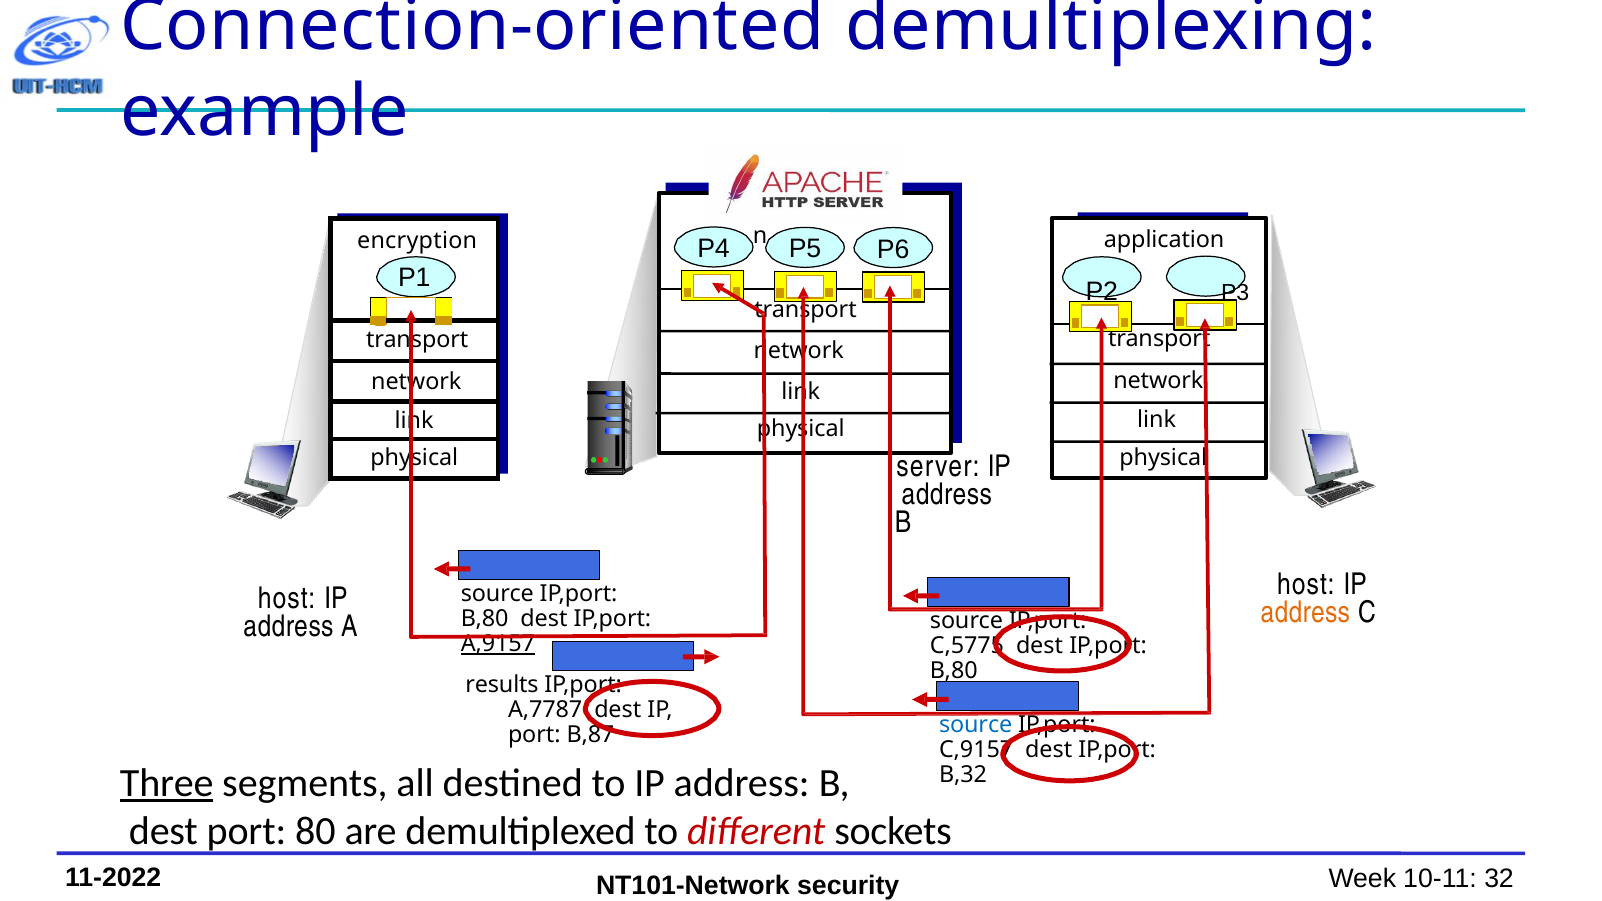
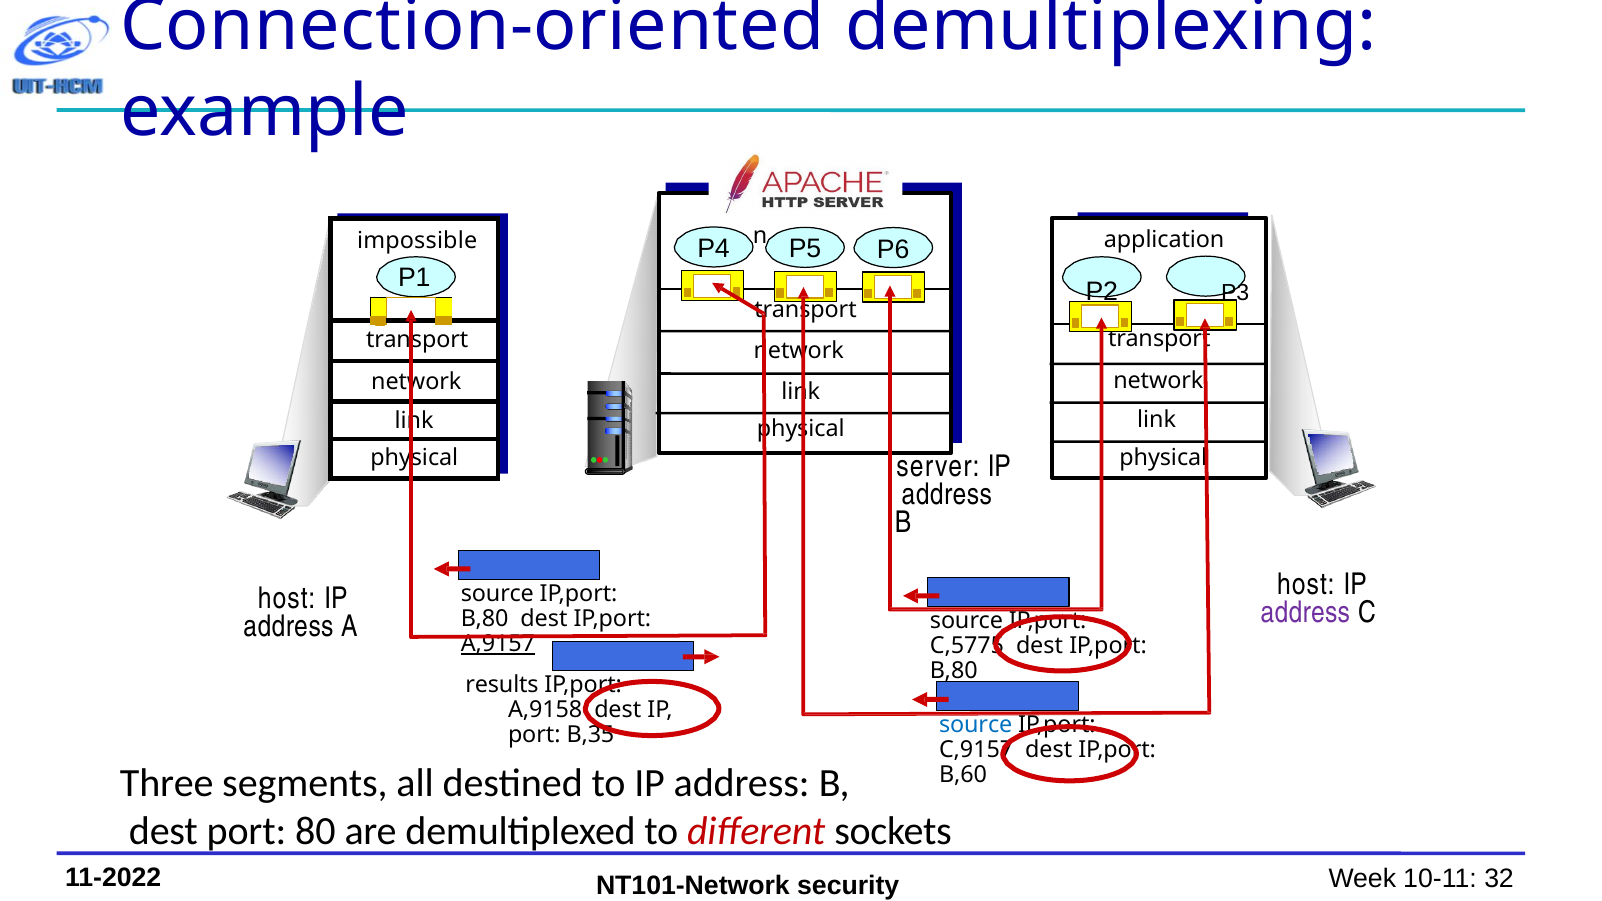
encryption: encryption -> impossible
address at (1305, 613) colour: orange -> purple
A,7787: A,7787 -> A,9158
B,87: B,87 -> B,35
Three underline: present -> none
B,32: B,32 -> B,60
